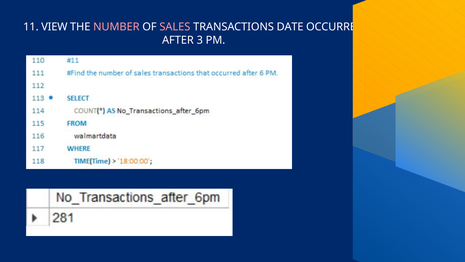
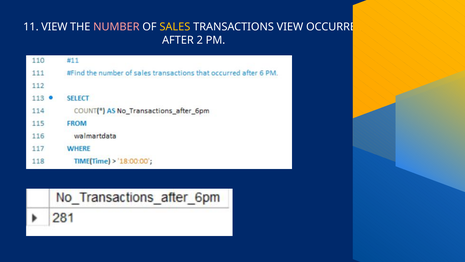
SALES colour: pink -> yellow
TRANSACTIONS DATE: DATE -> VIEW
3: 3 -> 2
